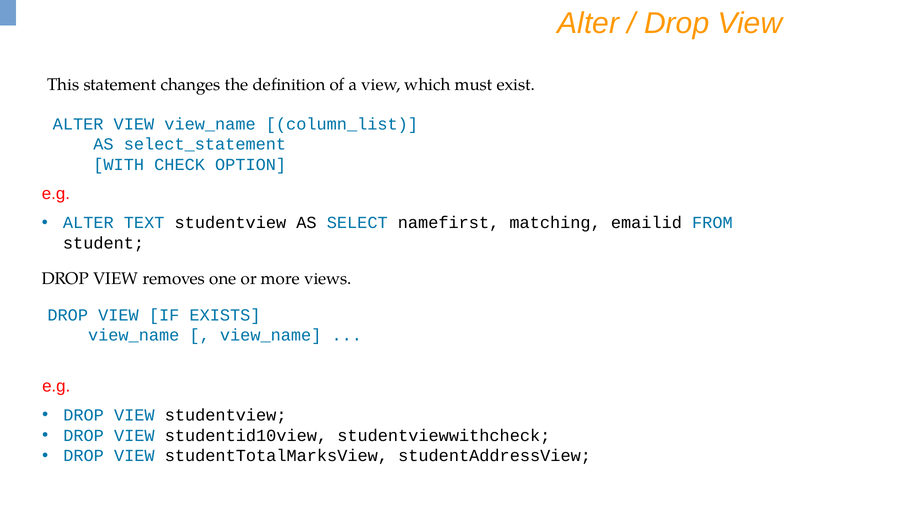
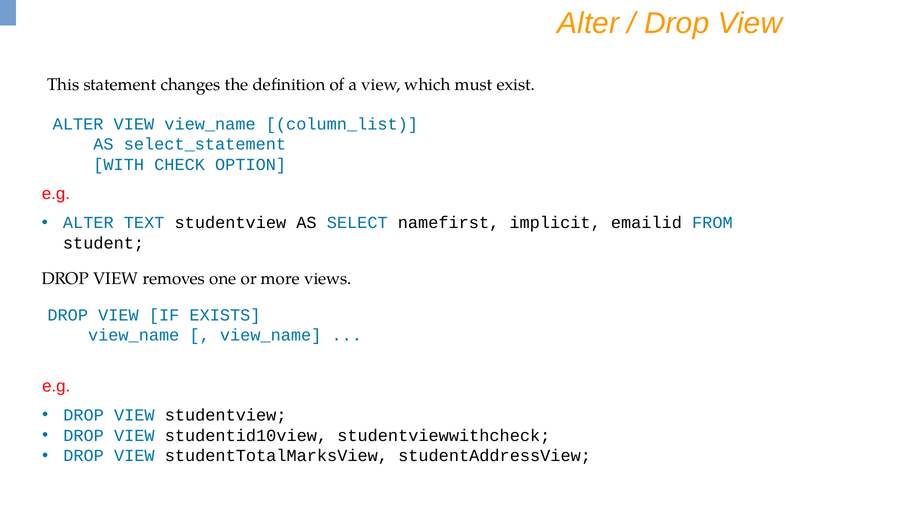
matching: matching -> implicit
